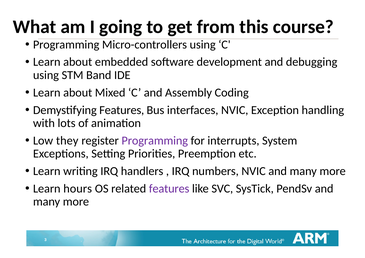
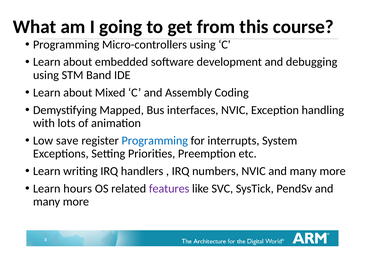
Demystifying Features: Features -> Mapped
they: they -> save
Programming at (155, 141) colour: purple -> blue
